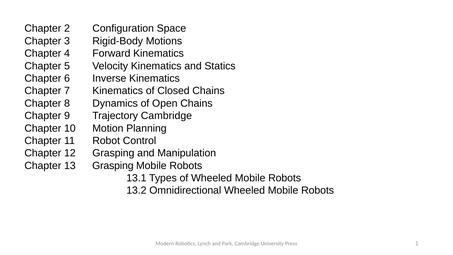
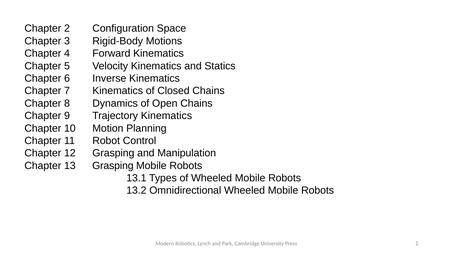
Trajectory Cambridge: Cambridge -> Kinematics
